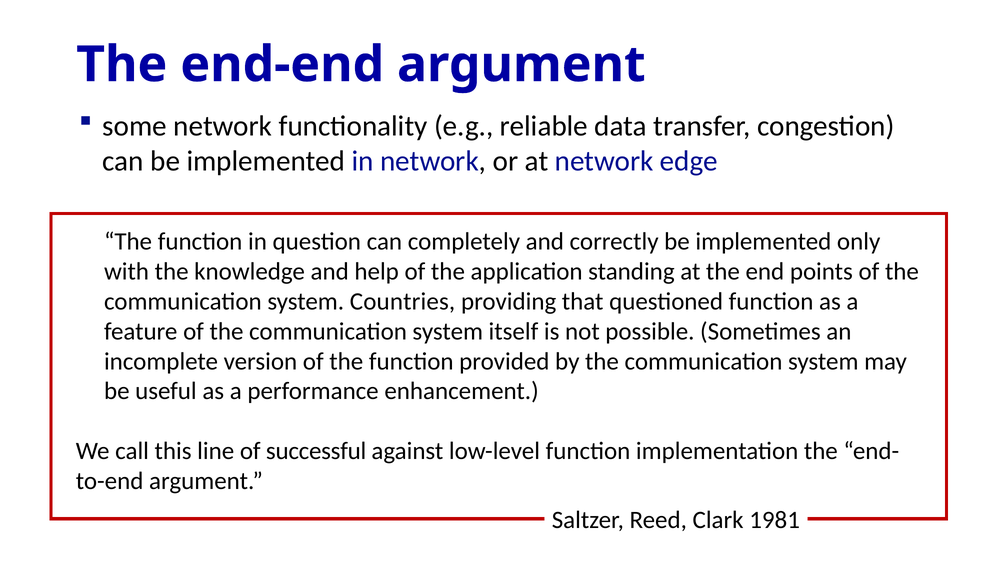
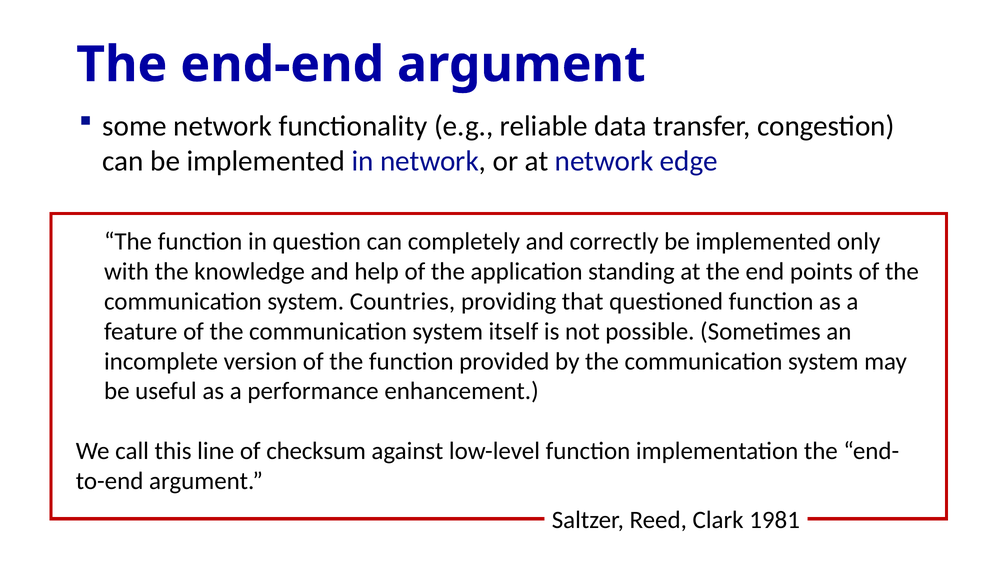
successful: successful -> checksum
